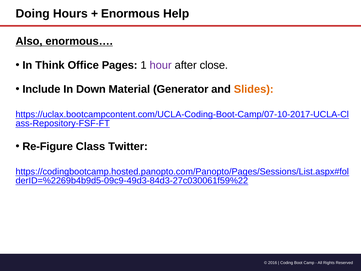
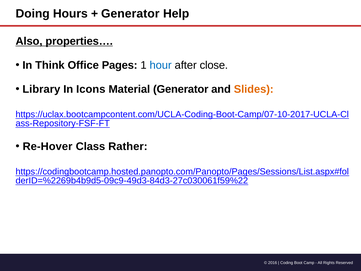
Enormous at (130, 14): Enormous -> Generator
enormous…: enormous… -> properties…
hour colour: purple -> blue
Include: Include -> Library
Down: Down -> Icons
Re-Figure: Re-Figure -> Re-Hover
Twitter: Twitter -> Rather
